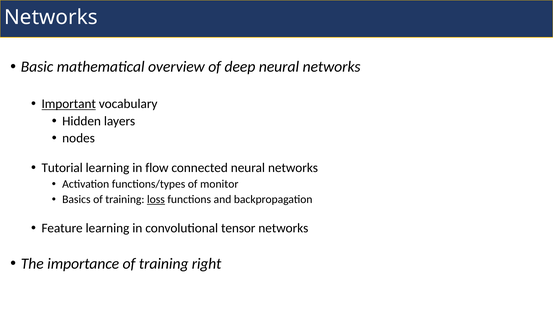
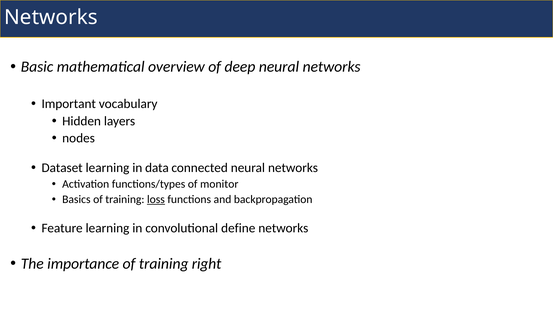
Important underline: present -> none
Tutorial: Tutorial -> Dataset
flow: flow -> data
tensor: tensor -> define
